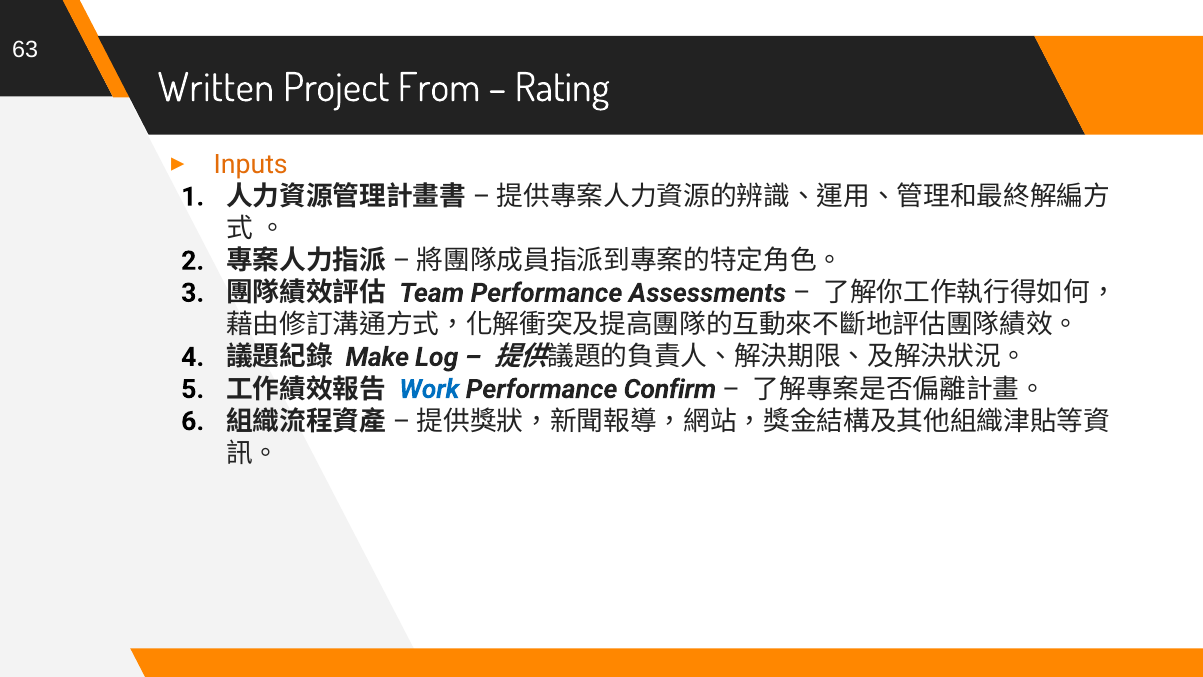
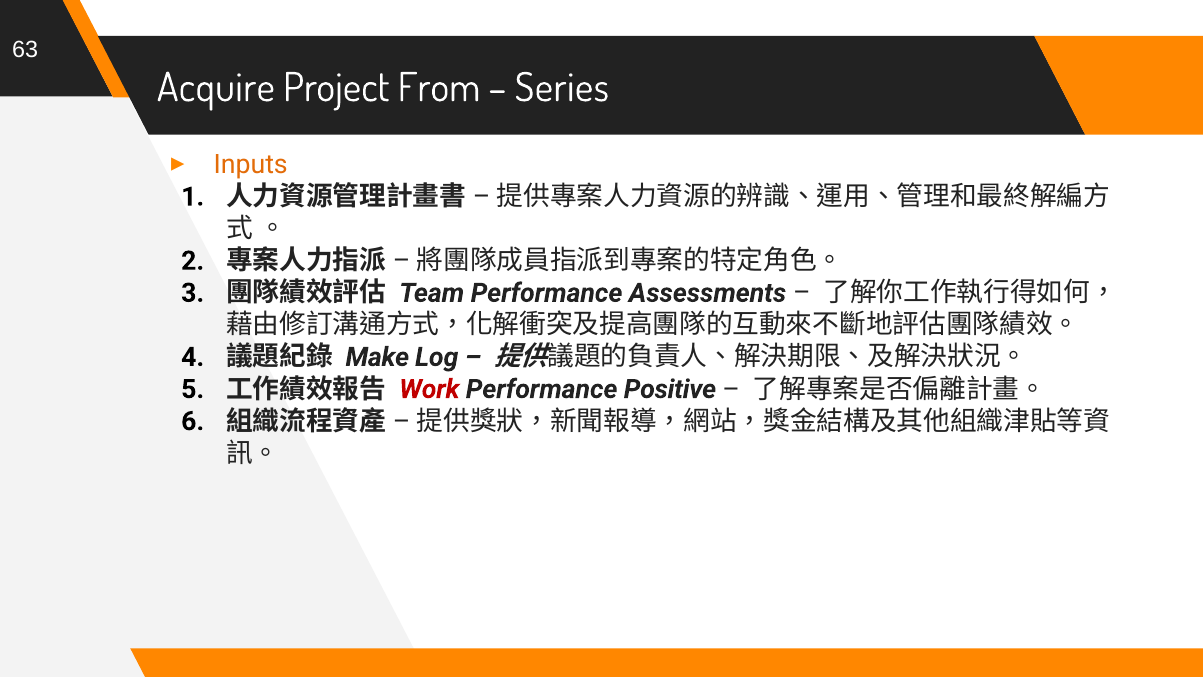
Written: Written -> Acquire
Rating: Rating -> Series
Work colour: blue -> red
Confirm: Confirm -> Positive
